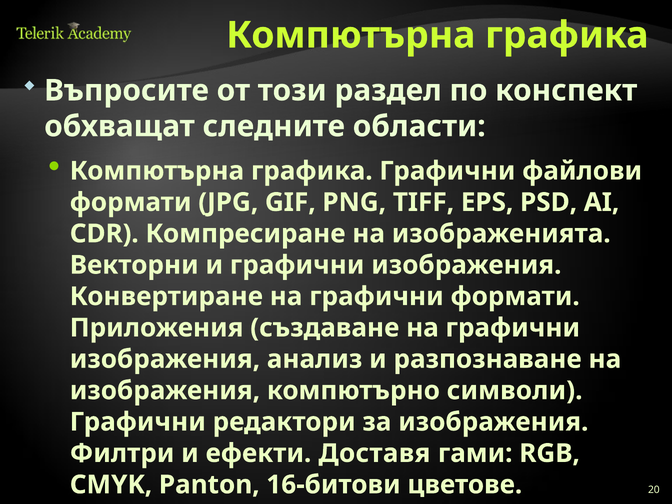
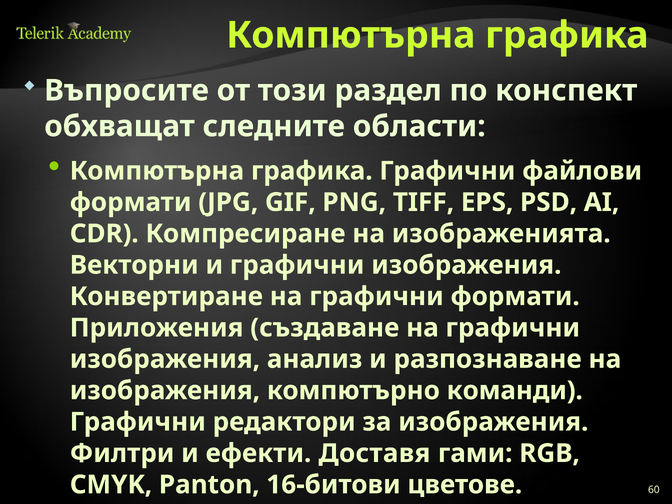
символи: символи -> команди
20: 20 -> 60
